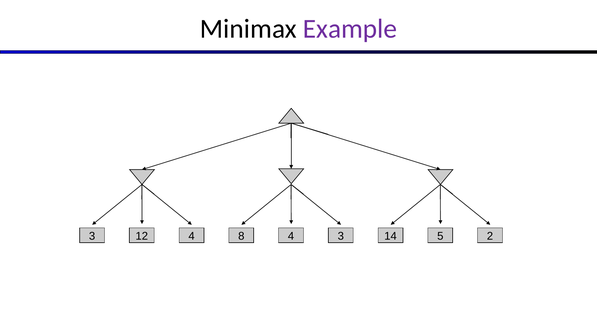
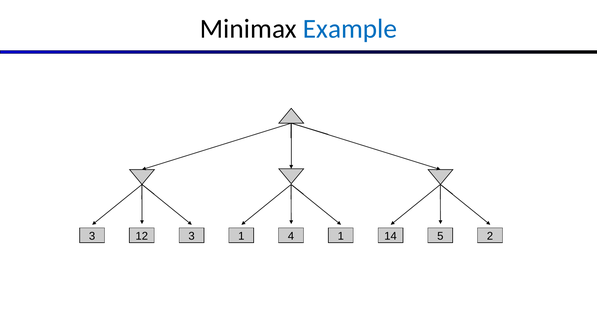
Example colour: purple -> blue
12 4: 4 -> 3
3 8: 8 -> 1
4 3: 3 -> 1
